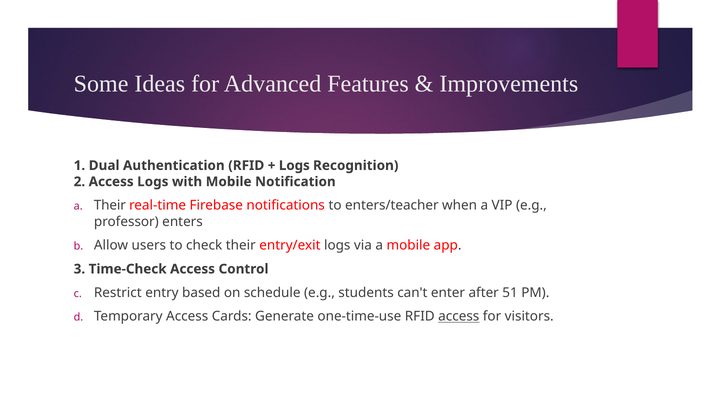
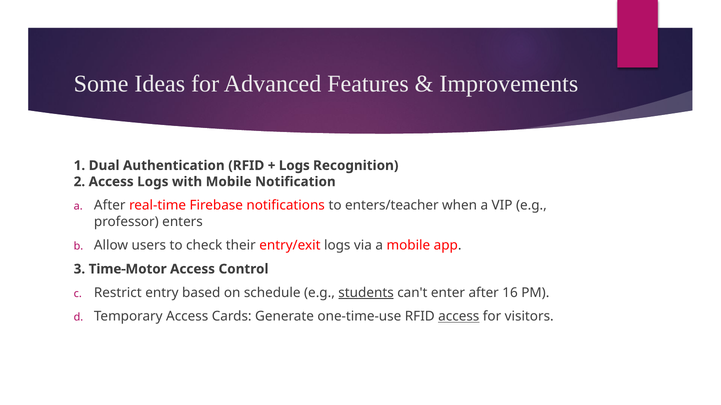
a Their: Their -> After
Time-Check: Time-Check -> Time-Motor
students underline: none -> present
51: 51 -> 16
